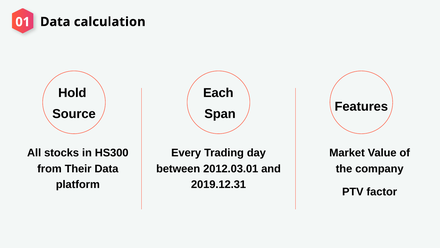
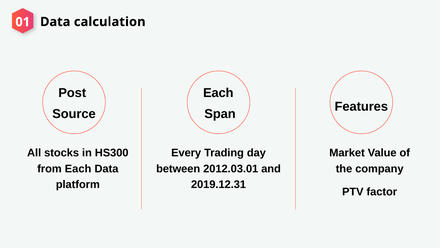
Hold: Hold -> Post
from Their: Their -> Each
